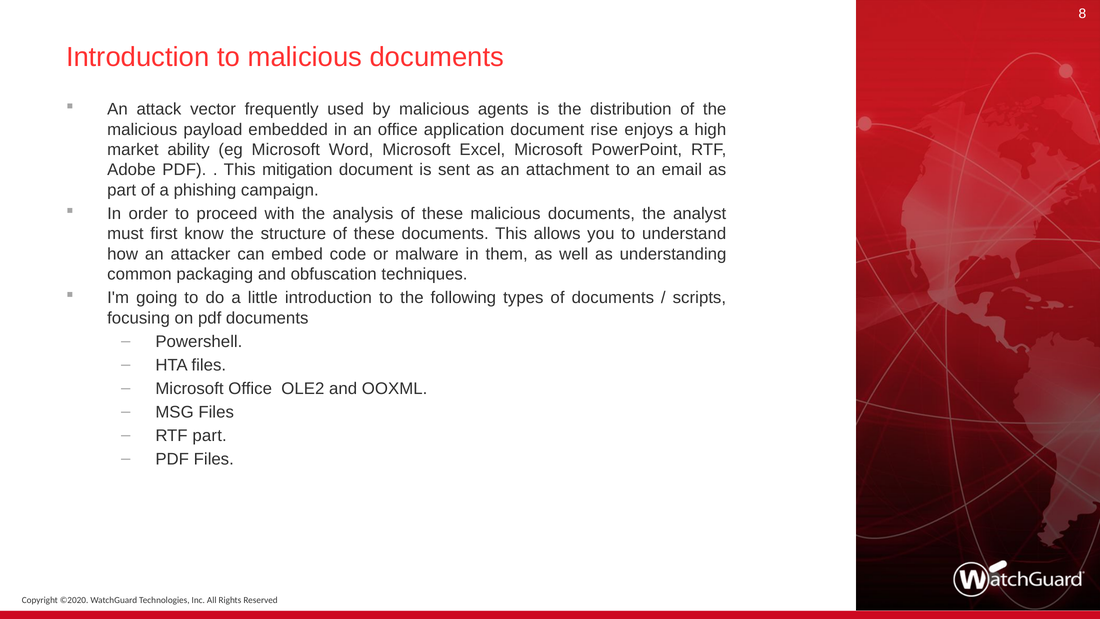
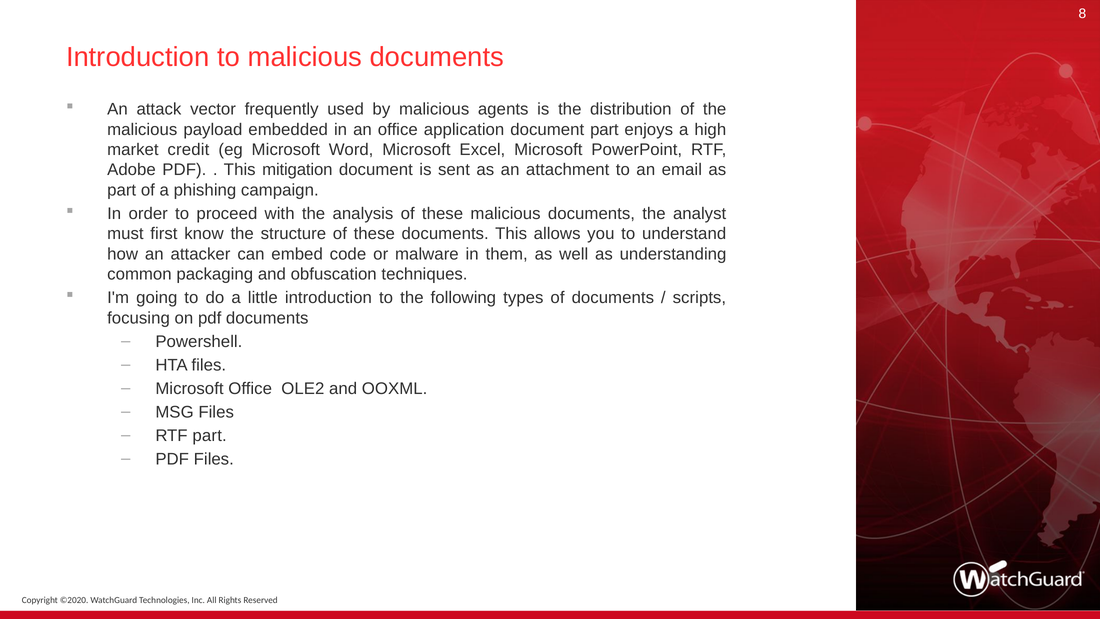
document rise: rise -> part
ability: ability -> credit
